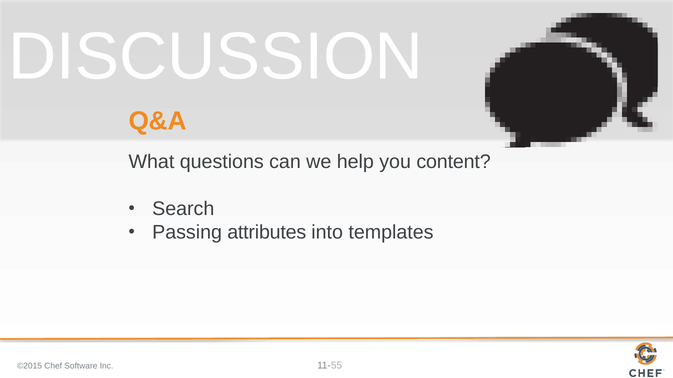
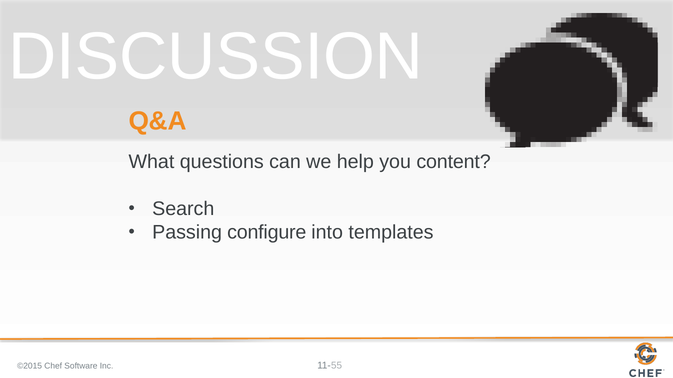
attributes: attributes -> configure
